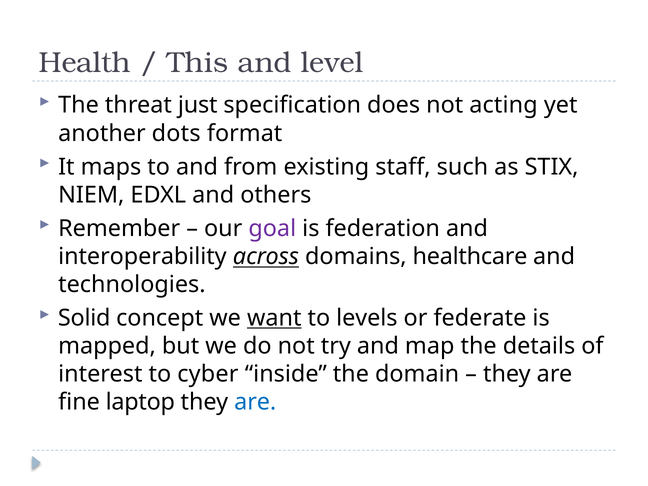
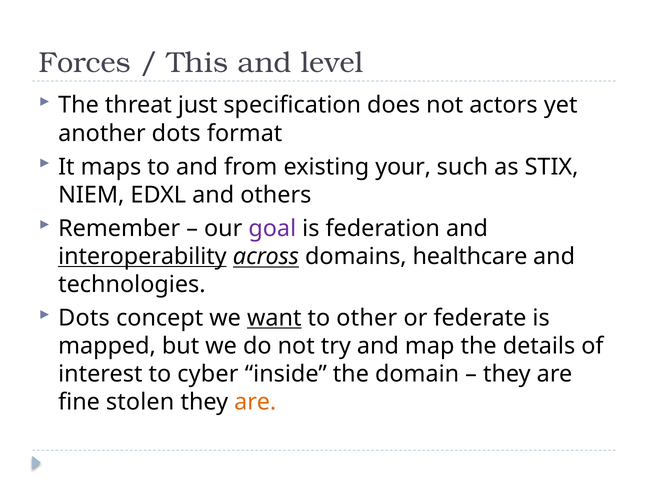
Health: Health -> Forces
acting: acting -> actors
staff: staff -> your
interoperability underline: none -> present
Solid at (84, 318): Solid -> Dots
levels: levels -> other
laptop: laptop -> stolen
are at (255, 402) colour: blue -> orange
